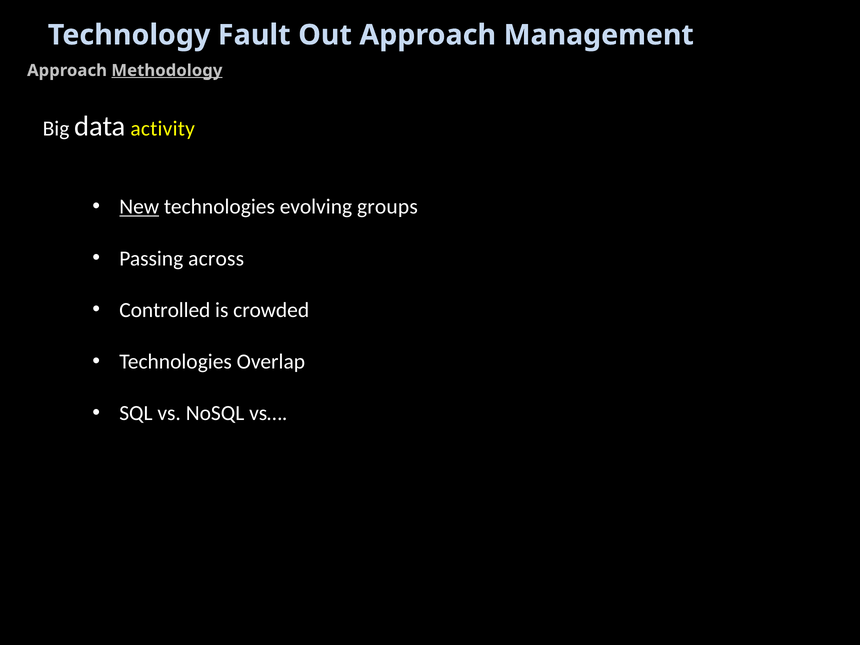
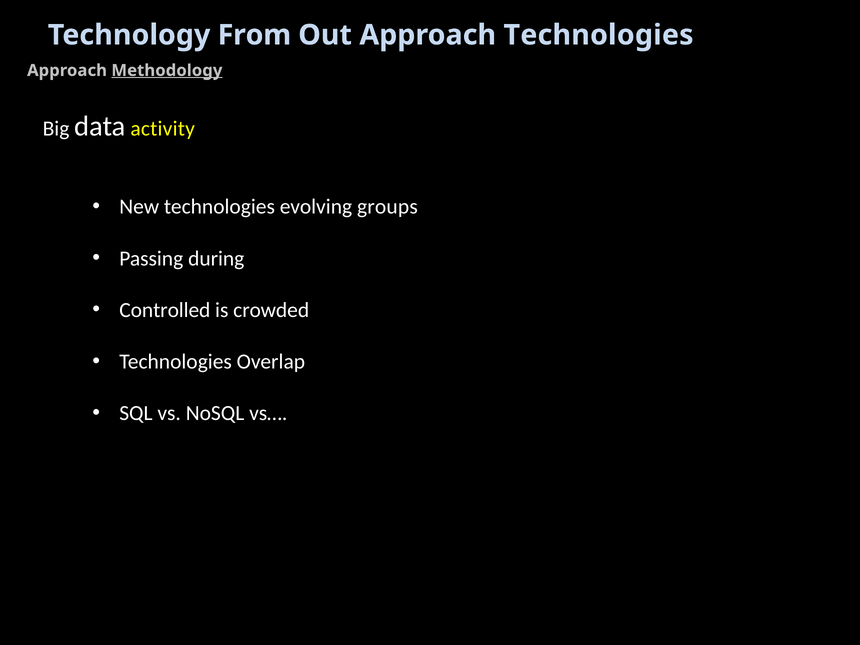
Fault: Fault -> From
Approach Management: Management -> Technologies
New underline: present -> none
across: across -> during
